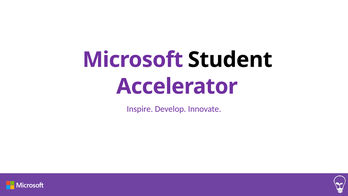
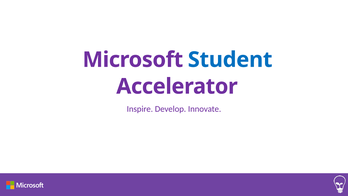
Student colour: black -> blue
